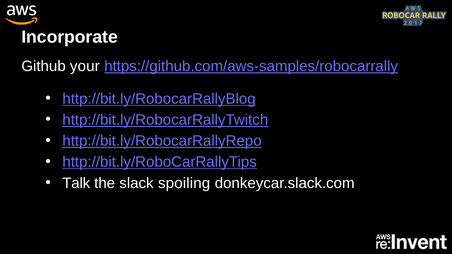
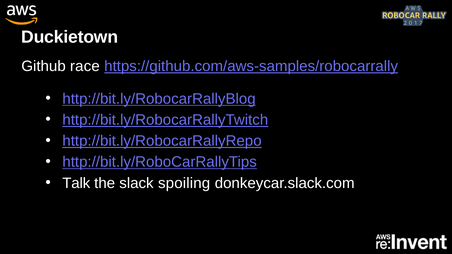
Incorporate: Incorporate -> Duckietown
your: your -> race
